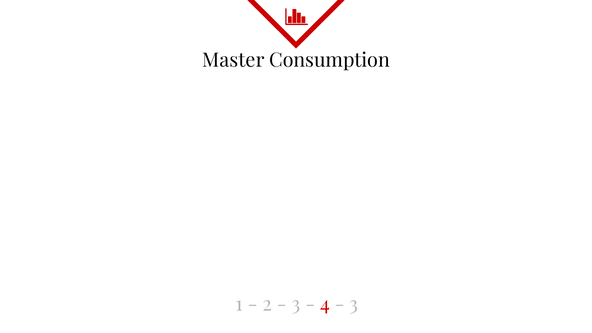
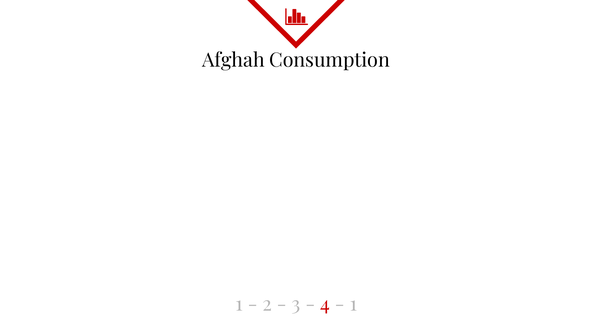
Master: Master -> Afghah
3 at (354, 304): 3 -> 1
